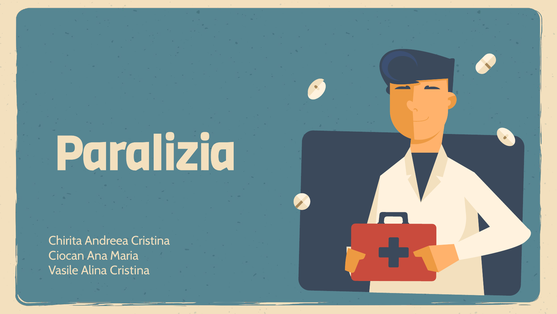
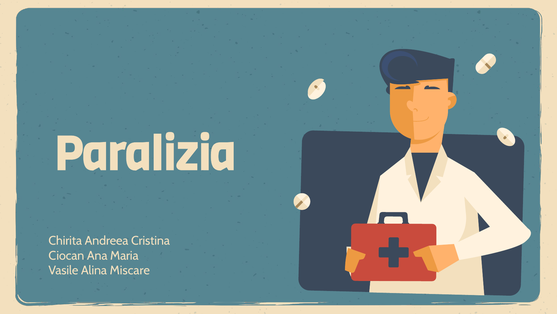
Alina Cristina: Cristina -> Miscare
